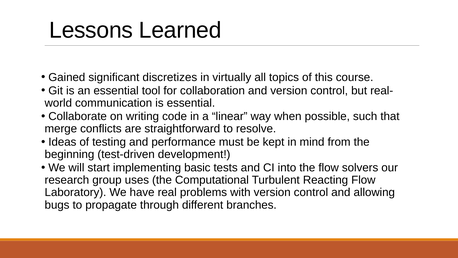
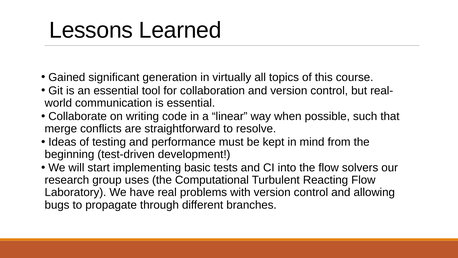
discretizes: discretizes -> generation
